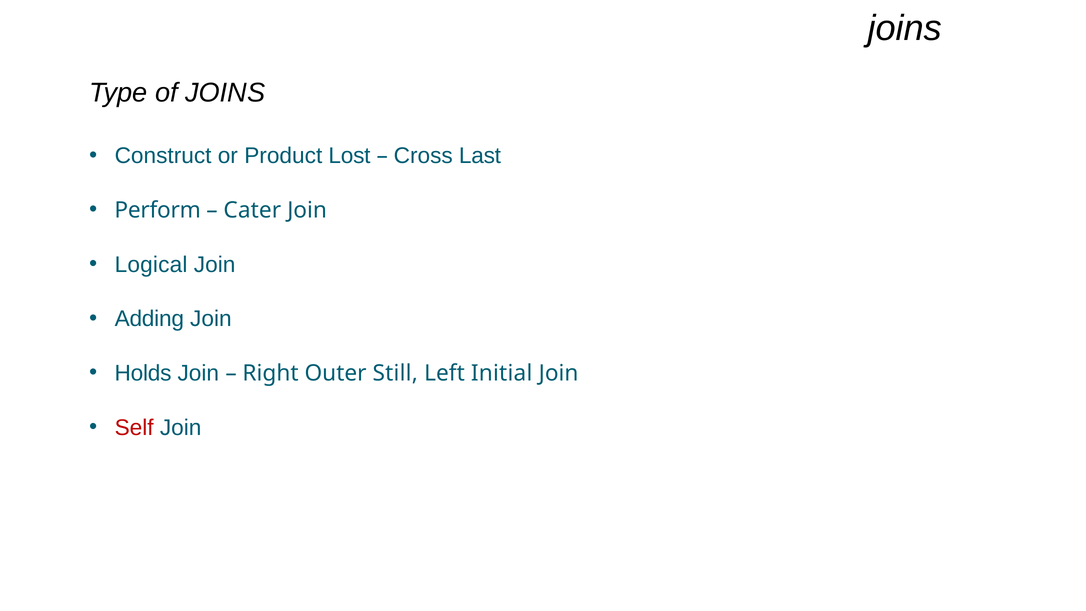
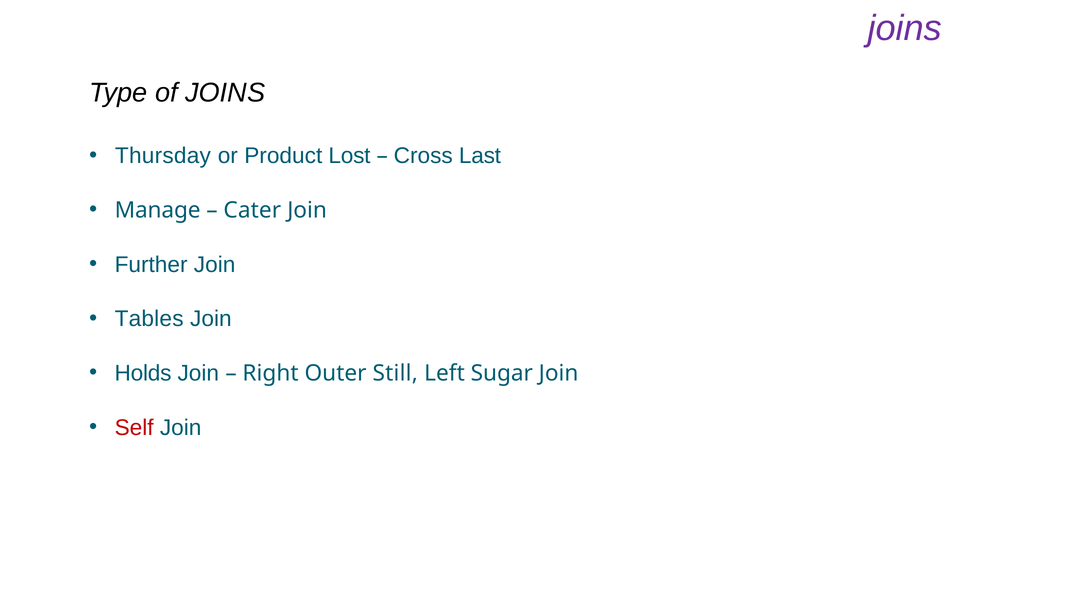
joins at (905, 28) colour: black -> purple
Construct: Construct -> Thursday
Perform: Perform -> Manage
Logical: Logical -> Further
Adding: Adding -> Tables
Initial: Initial -> Sugar
